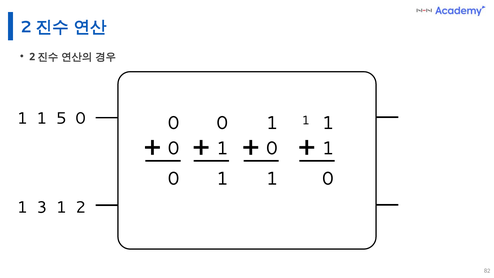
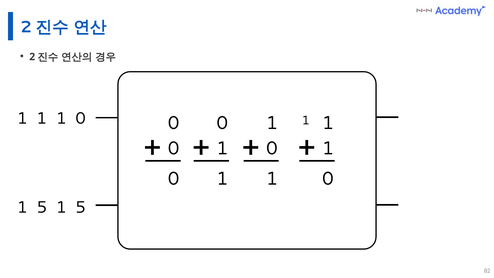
5 at (61, 118): 5 -> 1
3 at (42, 207): 3 -> 5
2 at (81, 207): 2 -> 5
